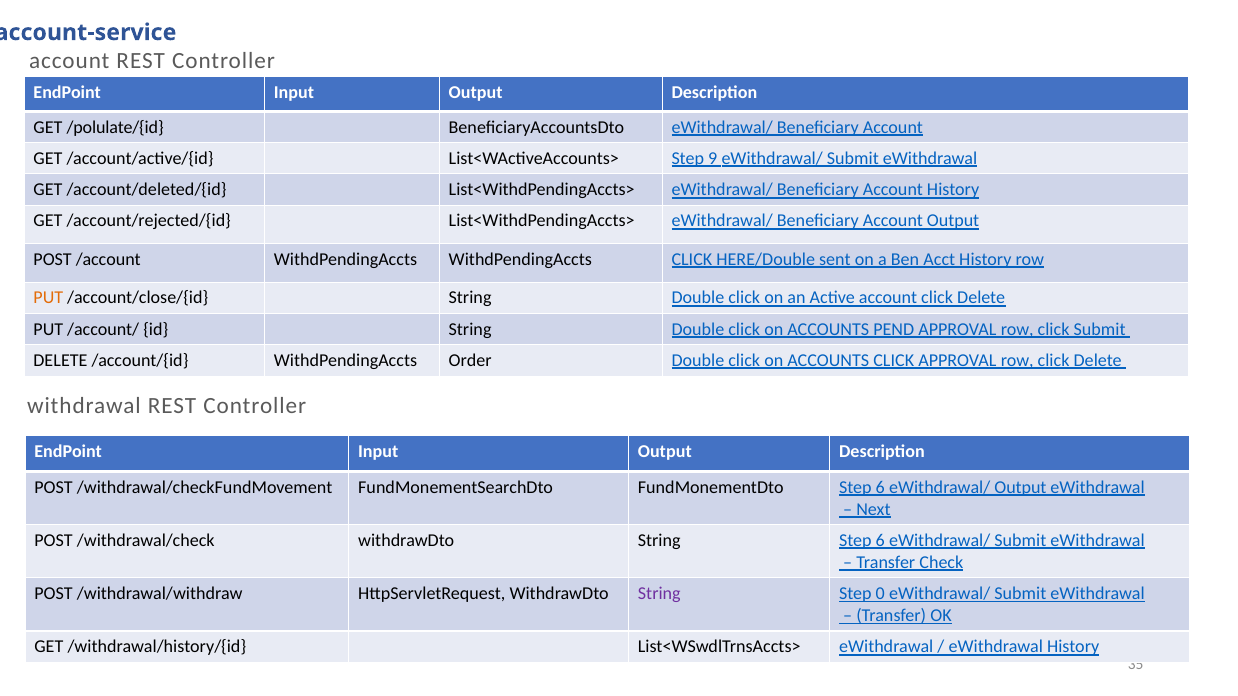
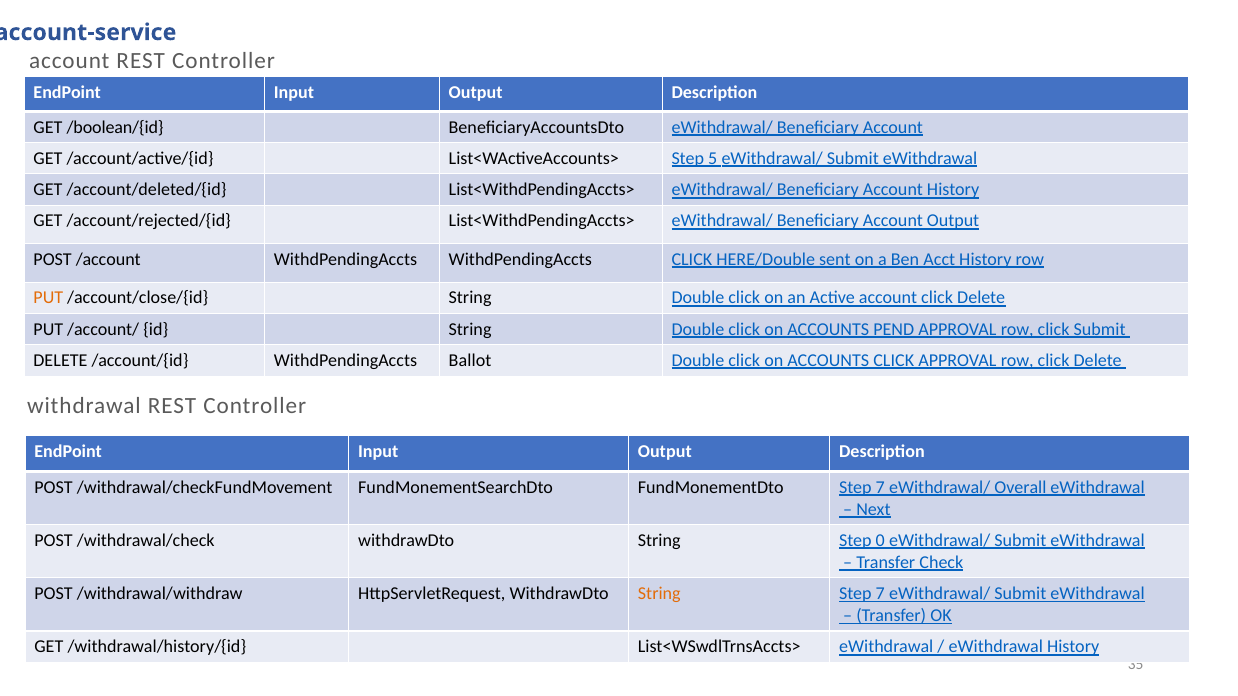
/polulate/{id: /polulate/{id -> /boolean/{id
9: 9 -> 5
Order: Order -> Ballot
FundMonementDto Step 6: 6 -> 7
eWithdrawal/ Output: Output -> Overall
String Step 6: 6 -> 0
String at (659, 594) colour: purple -> orange
0 at (880, 594): 0 -> 7
